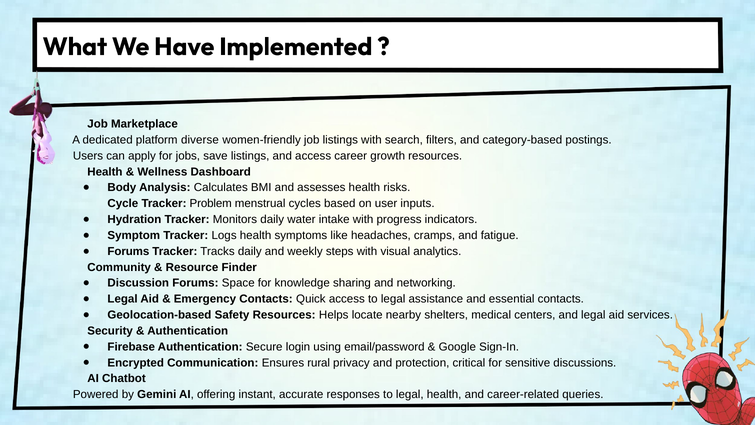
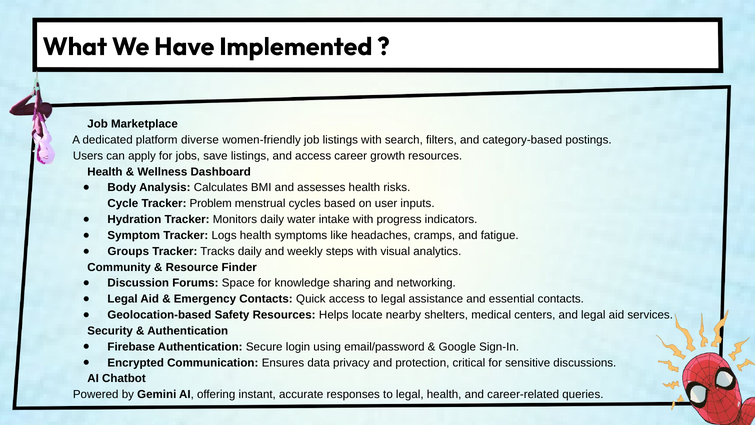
Forums at (128, 251): Forums -> Groups
rural: rural -> data
